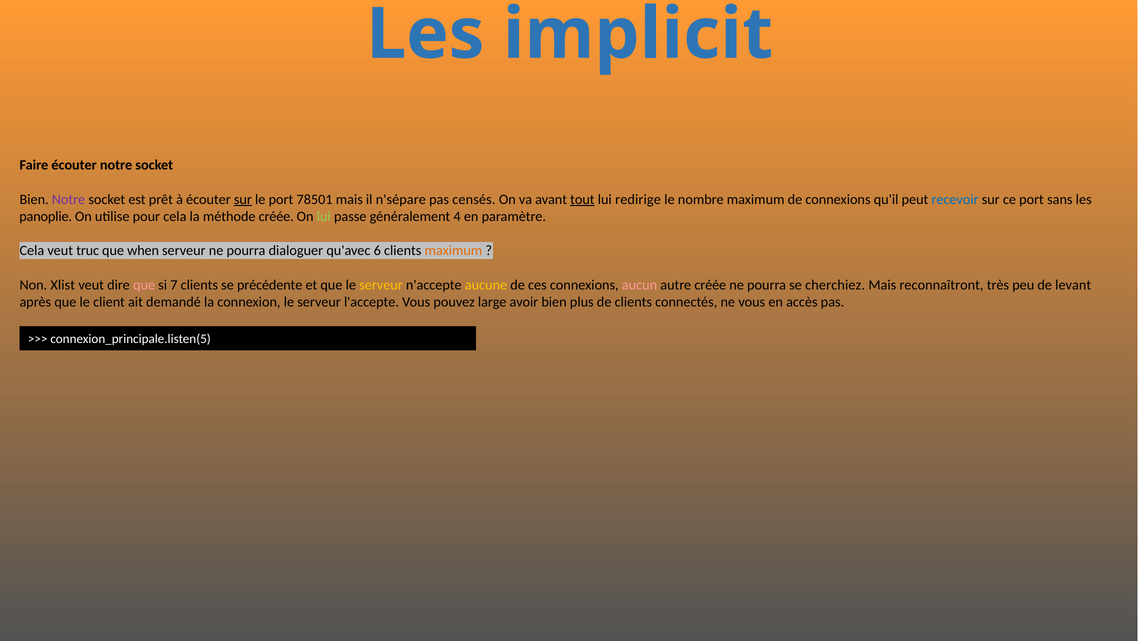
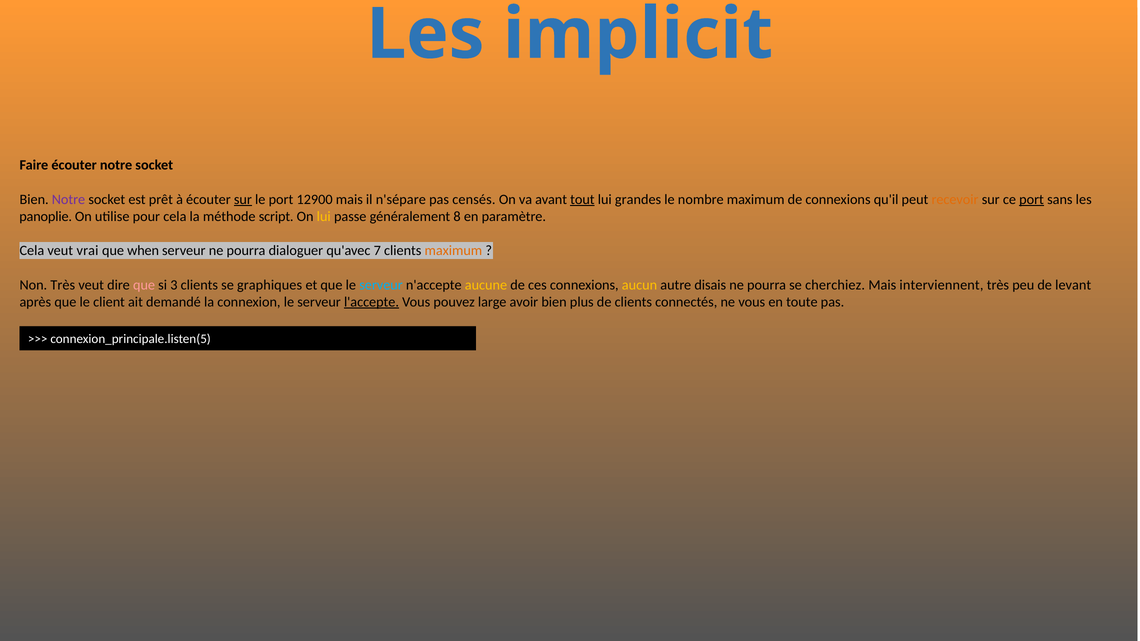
78501: 78501 -> 12900
redirige: redirige -> grandes
recevoir colour: blue -> orange
port at (1031, 199) underline: none -> present
méthode créée: créée -> script
lui at (324, 217) colour: light green -> yellow
4: 4 -> 8
truc: truc -> vrai
6: 6 -> 7
Non Xlist: Xlist -> Très
7: 7 -> 3
précédente: précédente -> graphiques
serveur at (381, 285) colour: yellow -> light blue
aucun colour: pink -> yellow
autre créée: créée -> disais
reconnaîtront: reconnaîtront -> interviennent
l'accepte underline: none -> present
accès: accès -> toute
